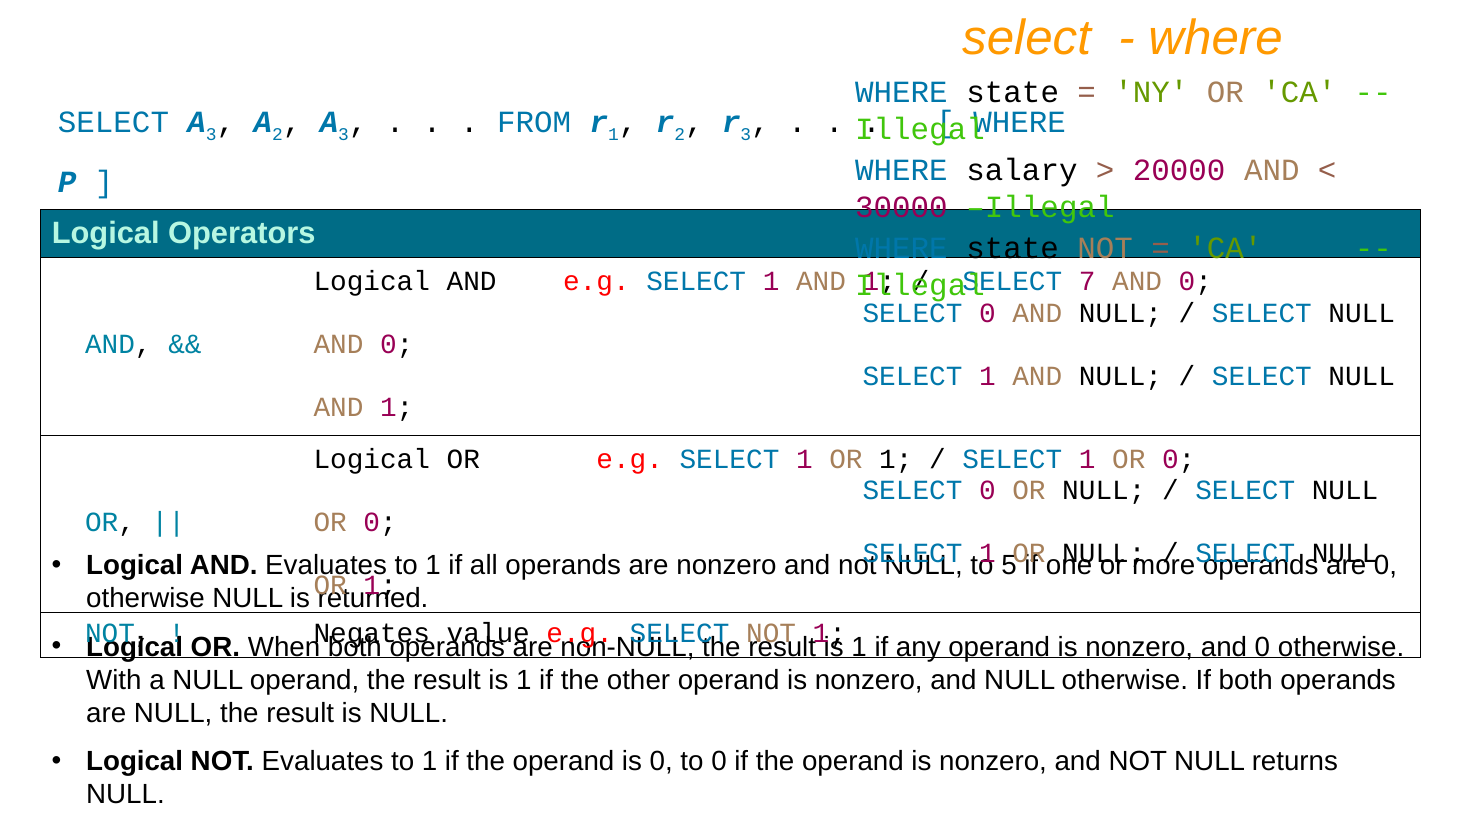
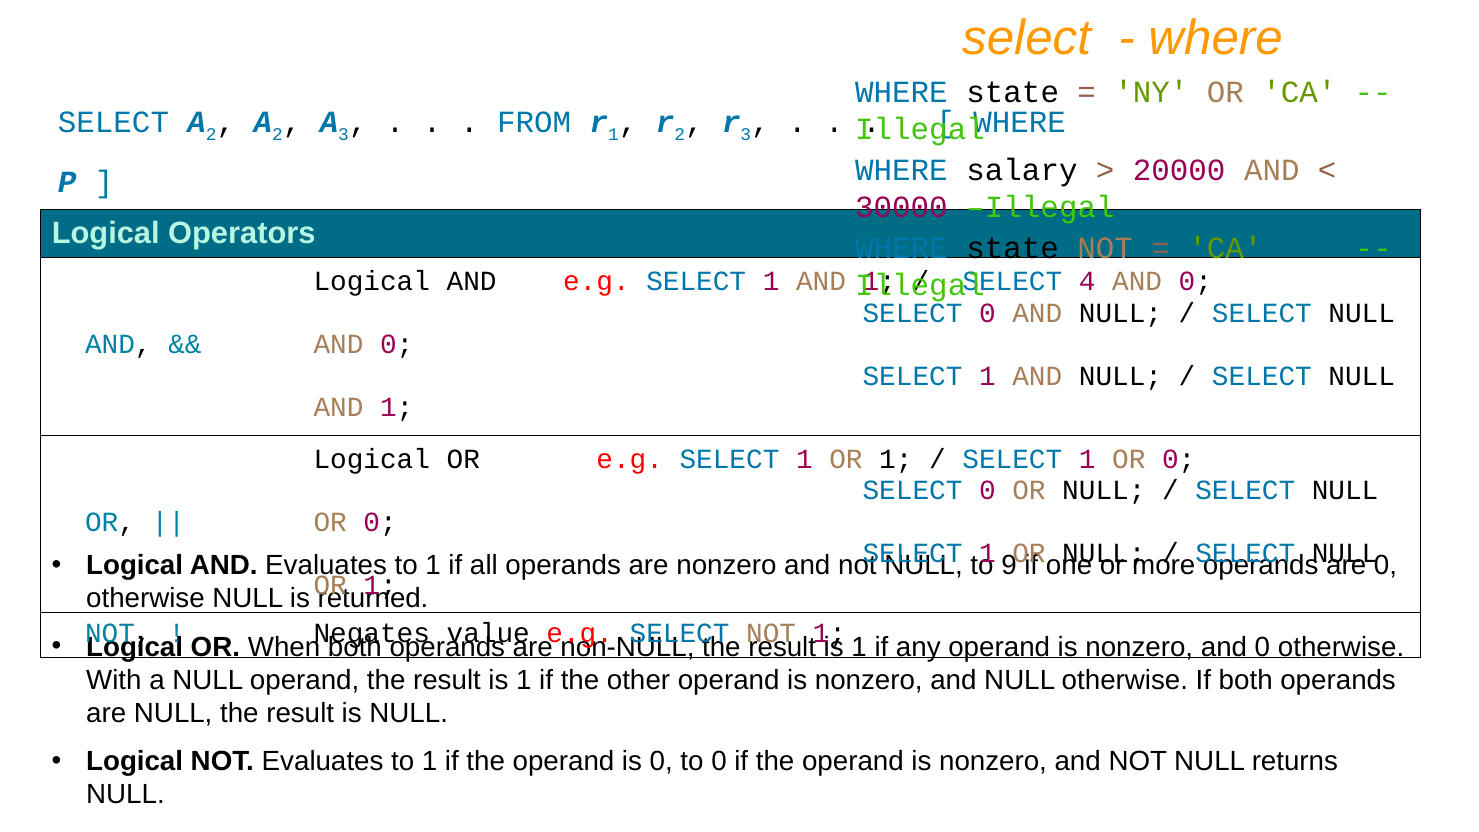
SELECT A 3: 3 -> 2
7: 7 -> 4
5: 5 -> 9
